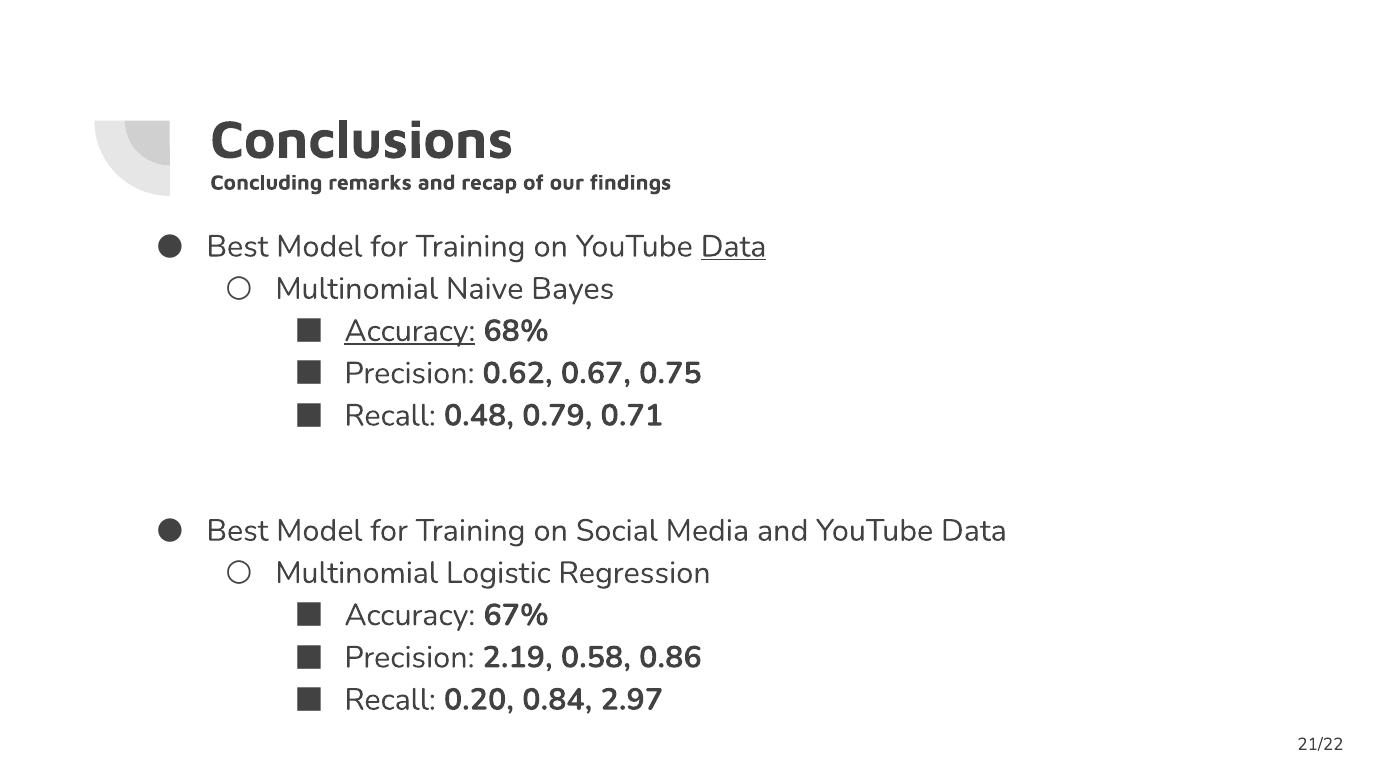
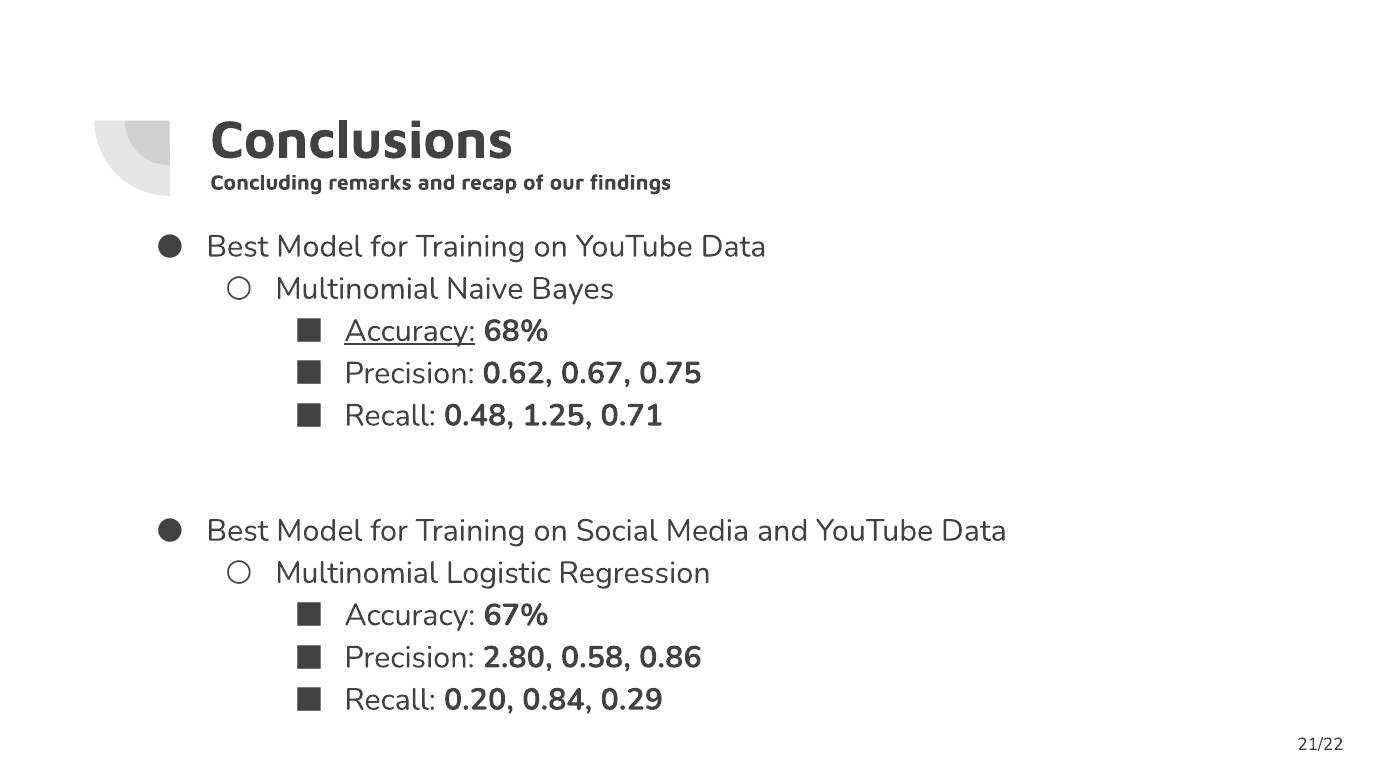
Data at (734, 246) underline: present -> none
0.79: 0.79 -> 1.25
2.19: 2.19 -> 2.80
2.97: 2.97 -> 0.29
